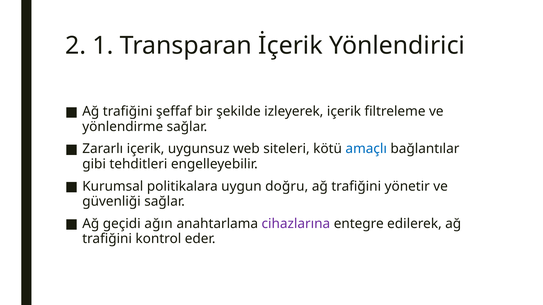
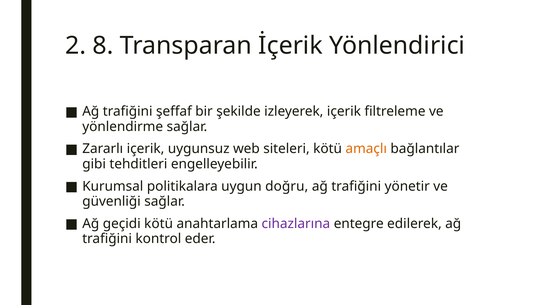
1: 1 -> 8
amaçlı colour: blue -> orange
geçidi ağın: ağın -> kötü
